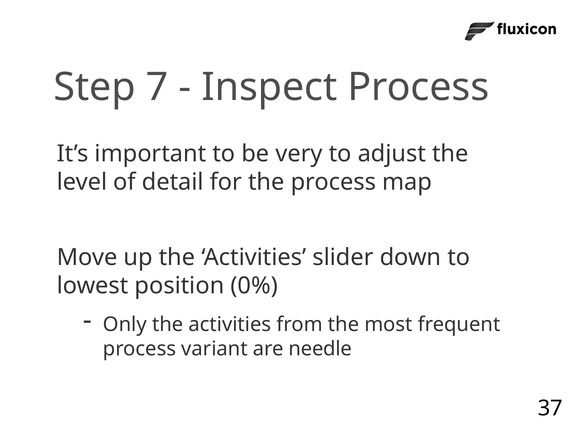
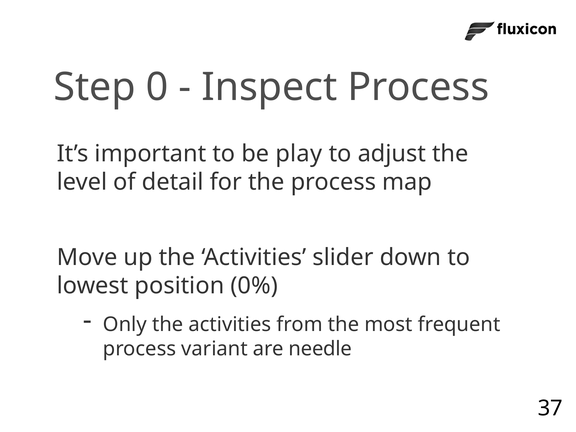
7: 7 -> 0
very: very -> play
